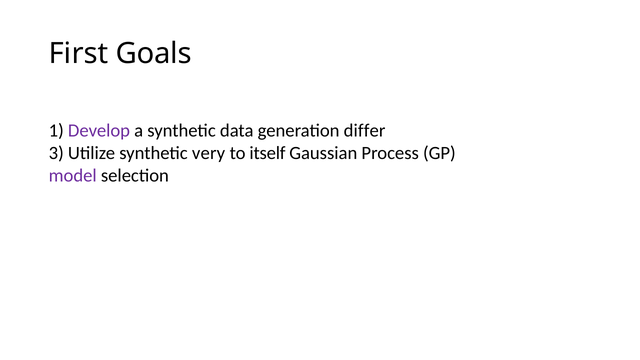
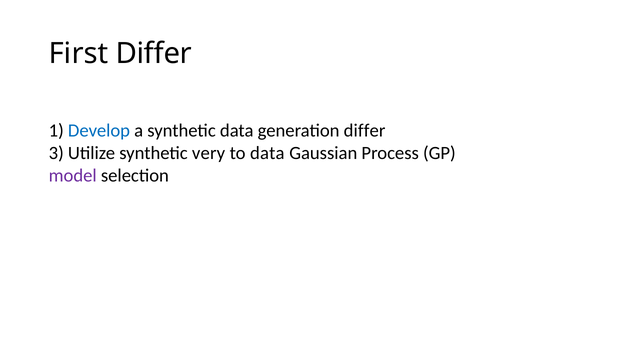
First Goals: Goals -> Differ
Develop colour: purple -> blue
to itself: itself -> data
